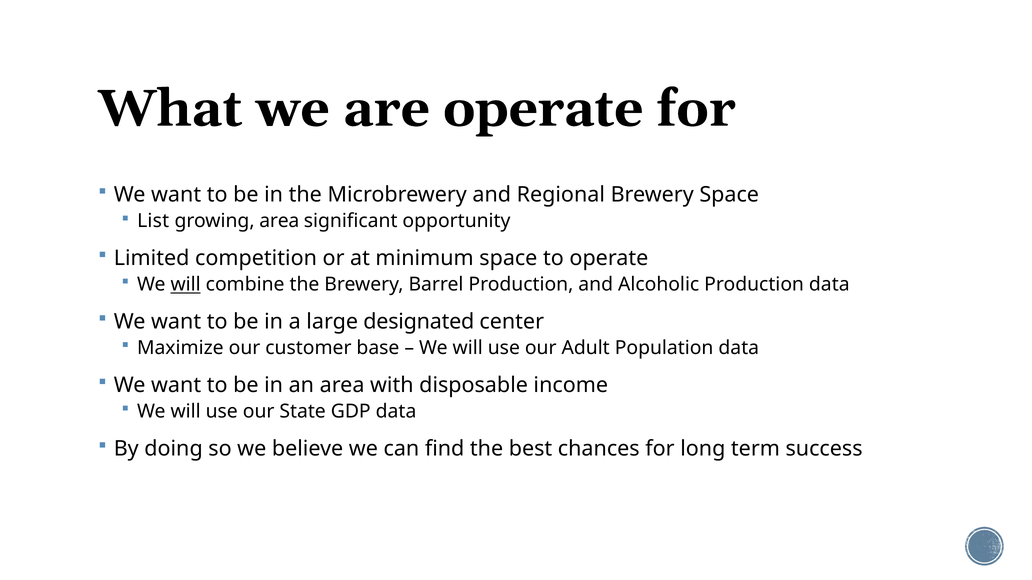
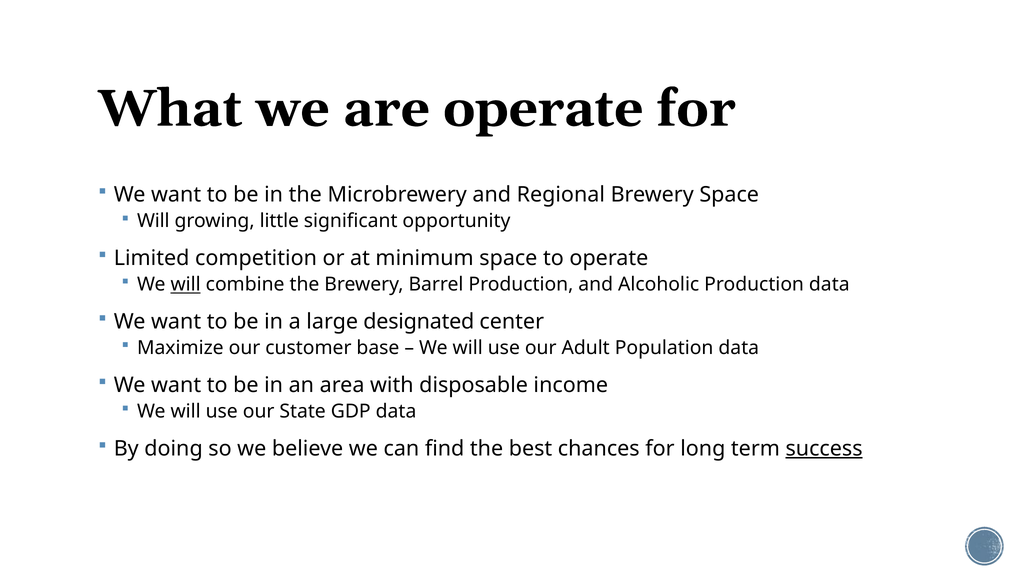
List at (153, 221): List -> Will
growing area: area -> little
success underline: none -> present
